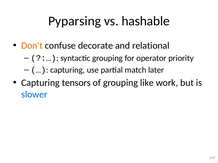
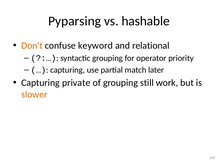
decorate: decorate -> keyword
tensors: tensors -> private
like: like -> still
slower colour: blue -> orange
